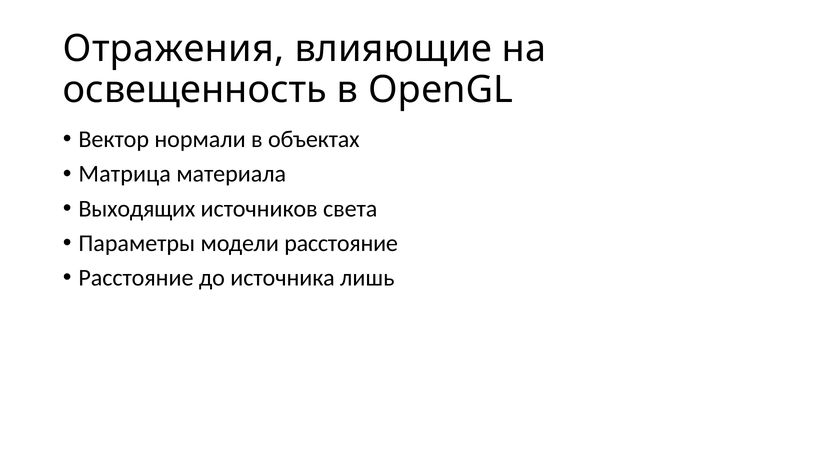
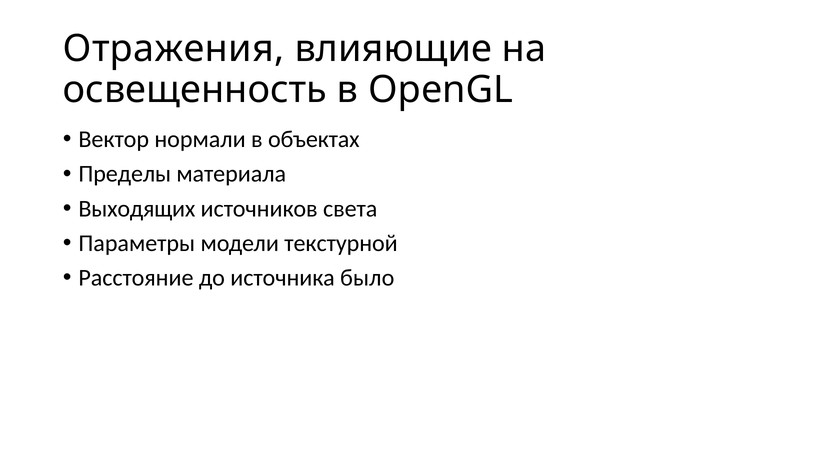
Матрица: Матрица -> Пределы
модели расстояние: расстояние -> текстурной
лишь: лишь -> было
